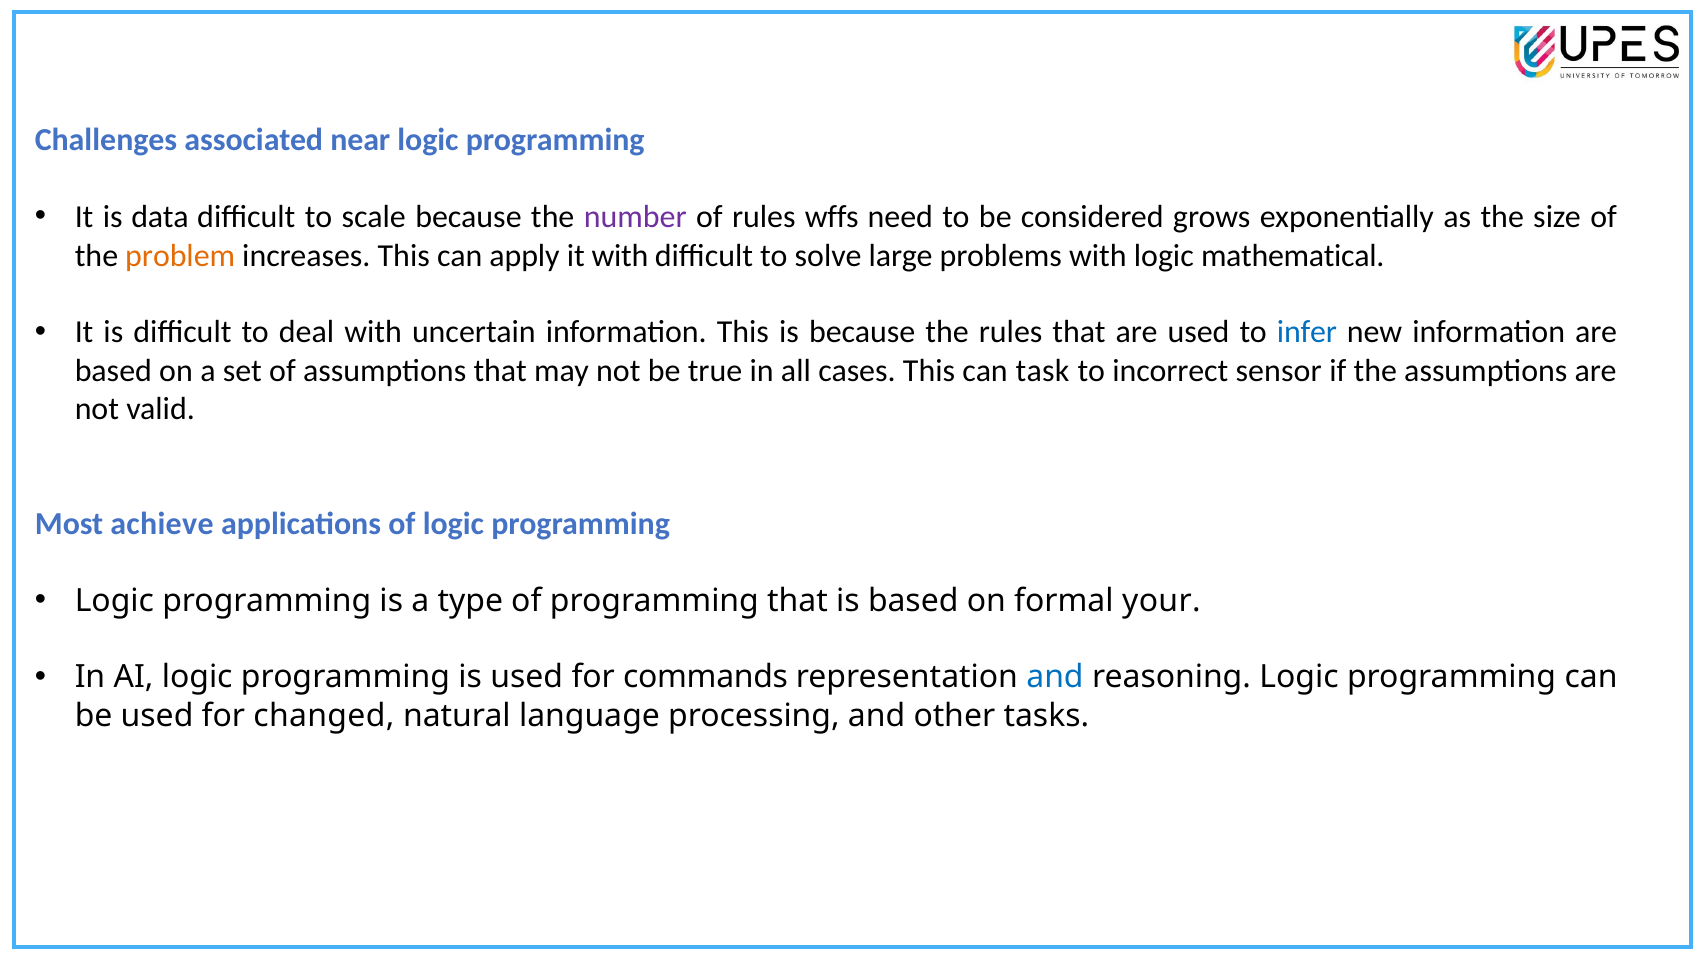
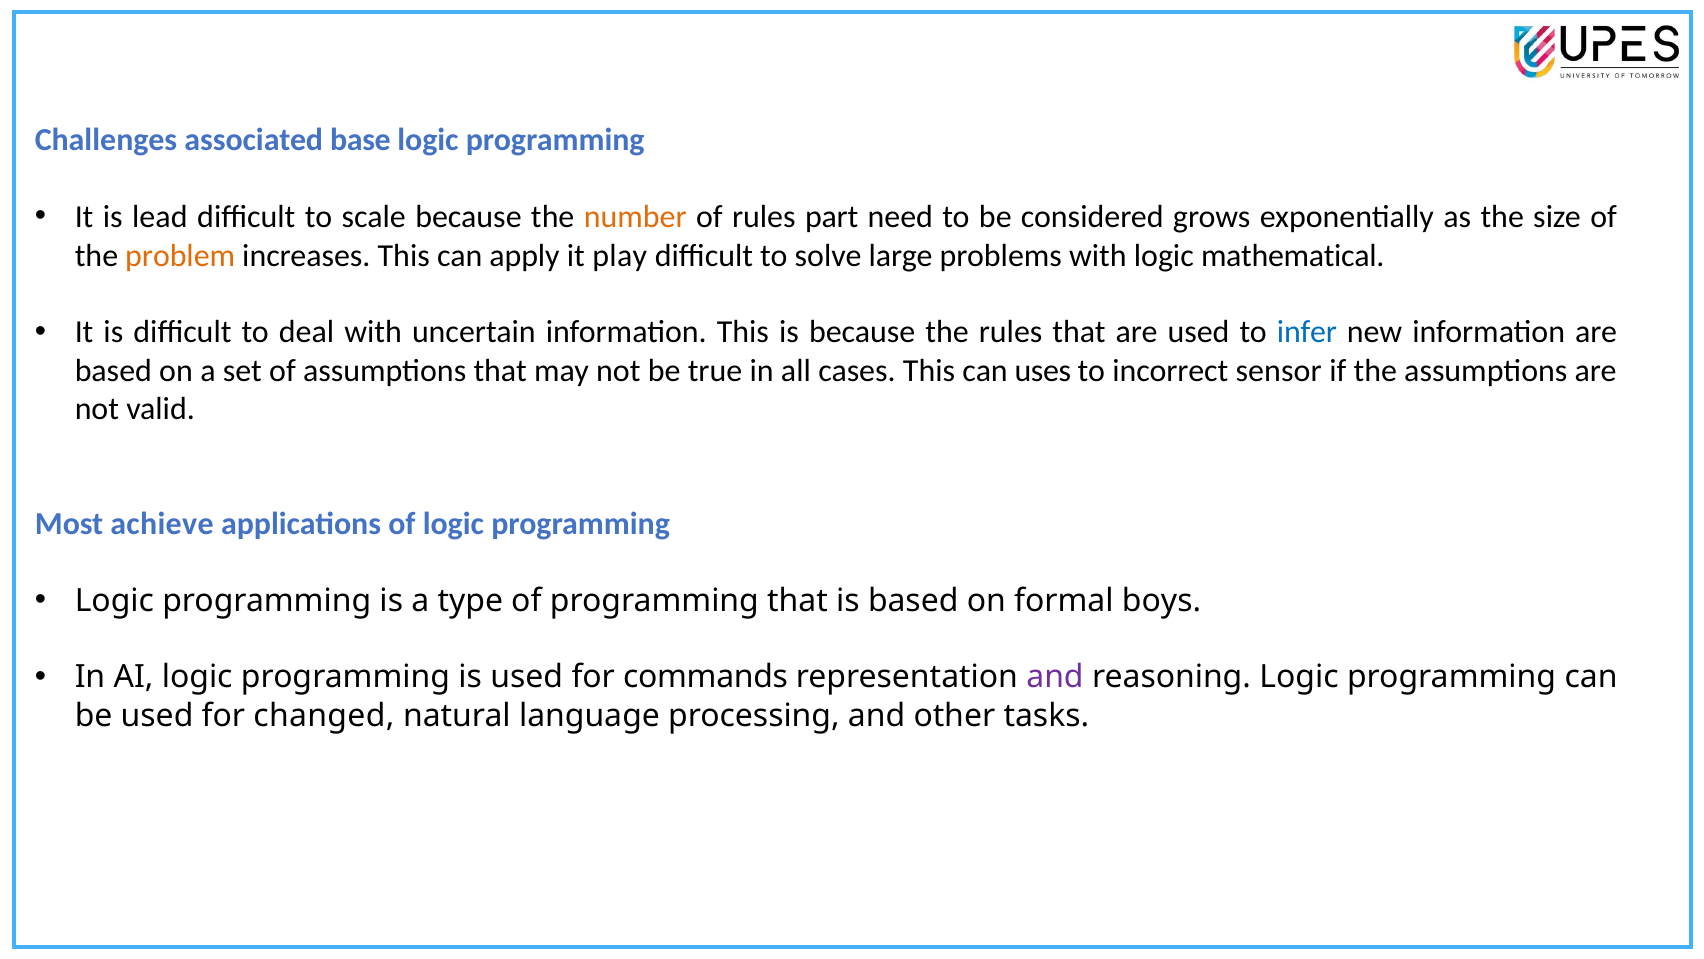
near: near -> base
data: data -> lead
number colour: purple -> orange
wffs: wffs -> part
it with: with -> play
task: task -> uses
your: your -> boys
and at (1055, 677) colour: blue -> purple
